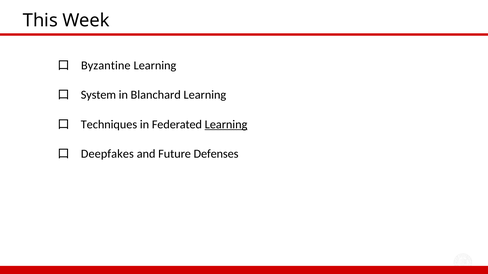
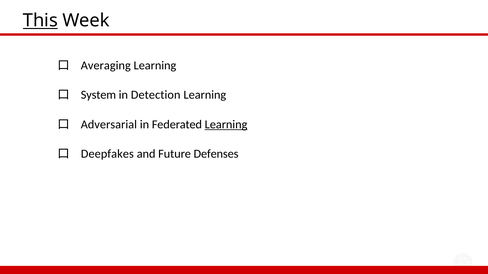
This underline: none -> present
Byzantine: Byzantine -> Averaging
Blanchard: Blanchard -> Detection
Techniques: Techniques -> Adversarial
